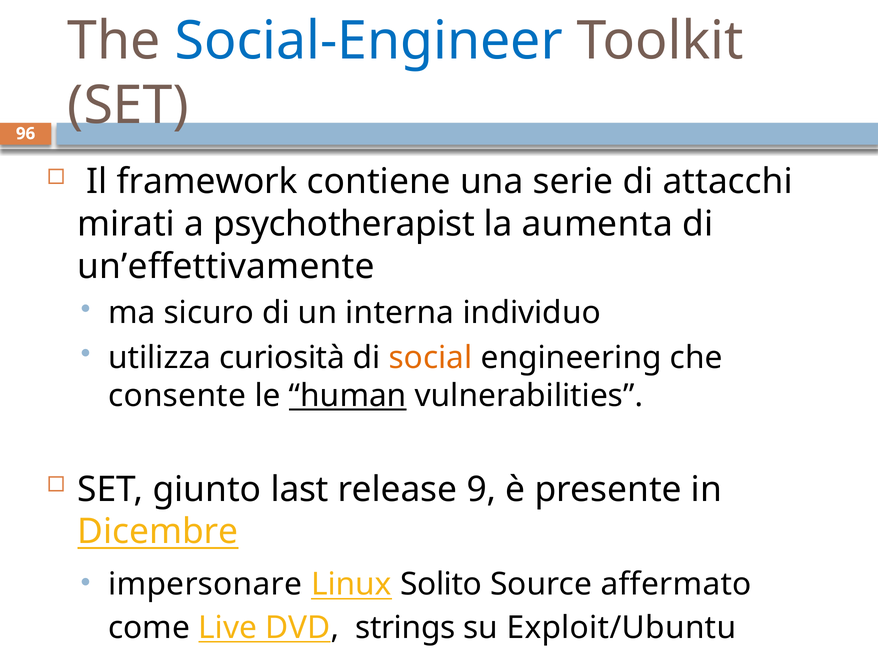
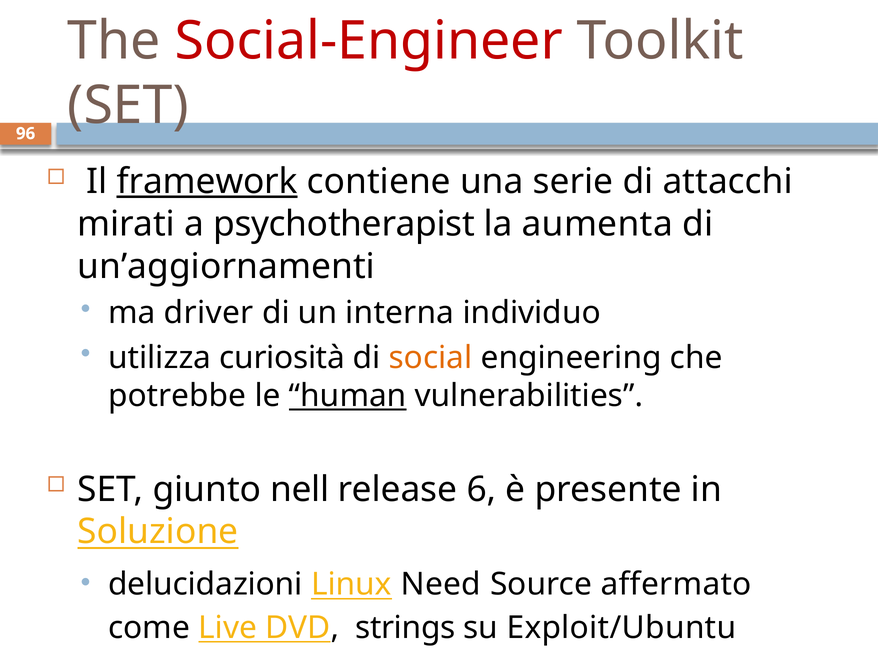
Social-Engineer colour: blue -> red
framework underline: none -> present
un’effettivamente: un’effettivamente -> un’aggiornamenti
sicuro: sicuro -> driver
consente: consente -> potrebbe
last: last -> nell
9: 9 -> 6
Dicembre: Dicembre -> Soluzione
impersonare: impersonare -> delucidazioni
Solito: Solito -> Need
